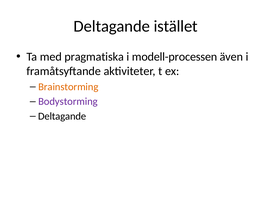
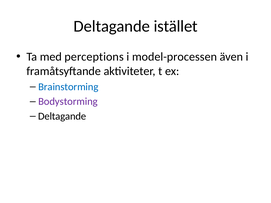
pragmatiska: pragmatiska -> perceptions
modell-processen: modell-processen -> model-processen
Brainstorming colour: orange -> blue
